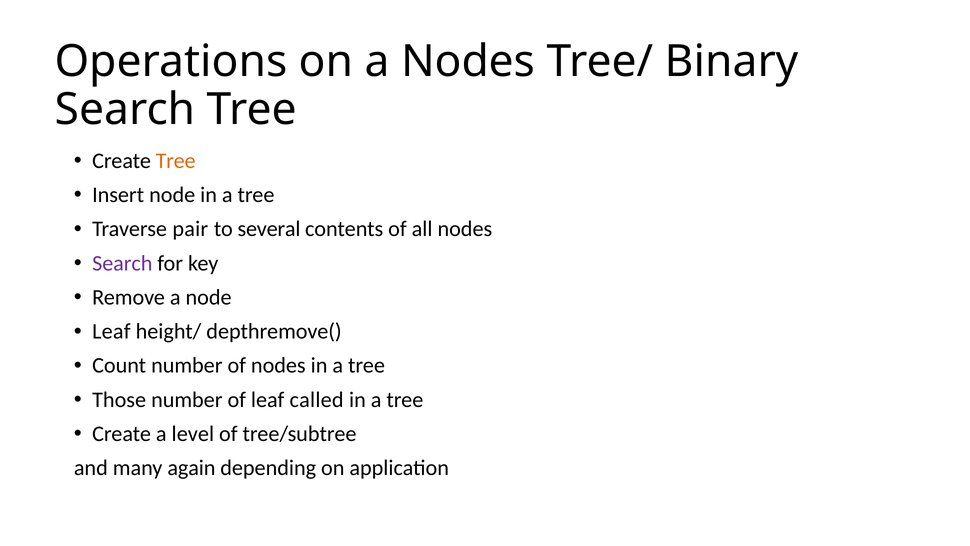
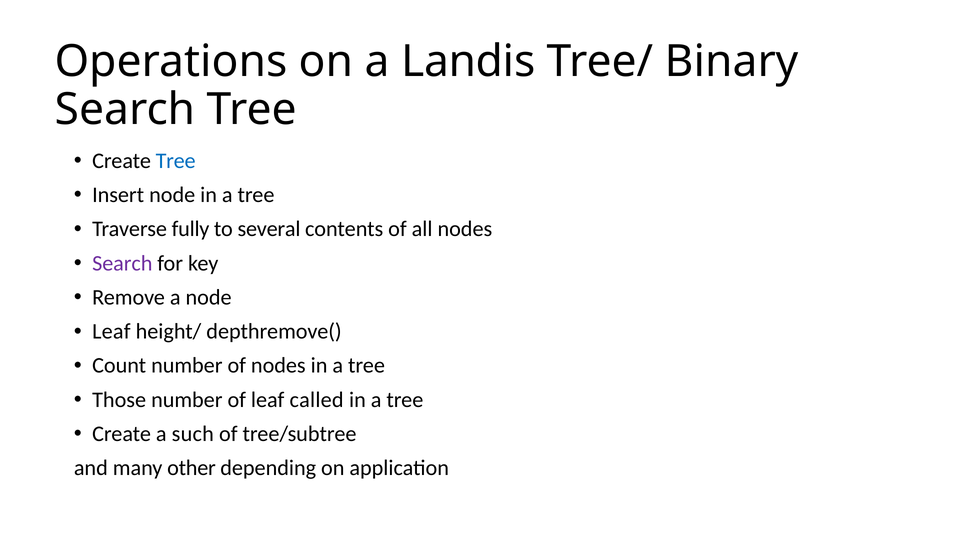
a Nodes: Nodes -> Landis
Tree at (176, 161) colour: orange -> blue
pair: pair -> fully
level: level -> such
again: again -> other
